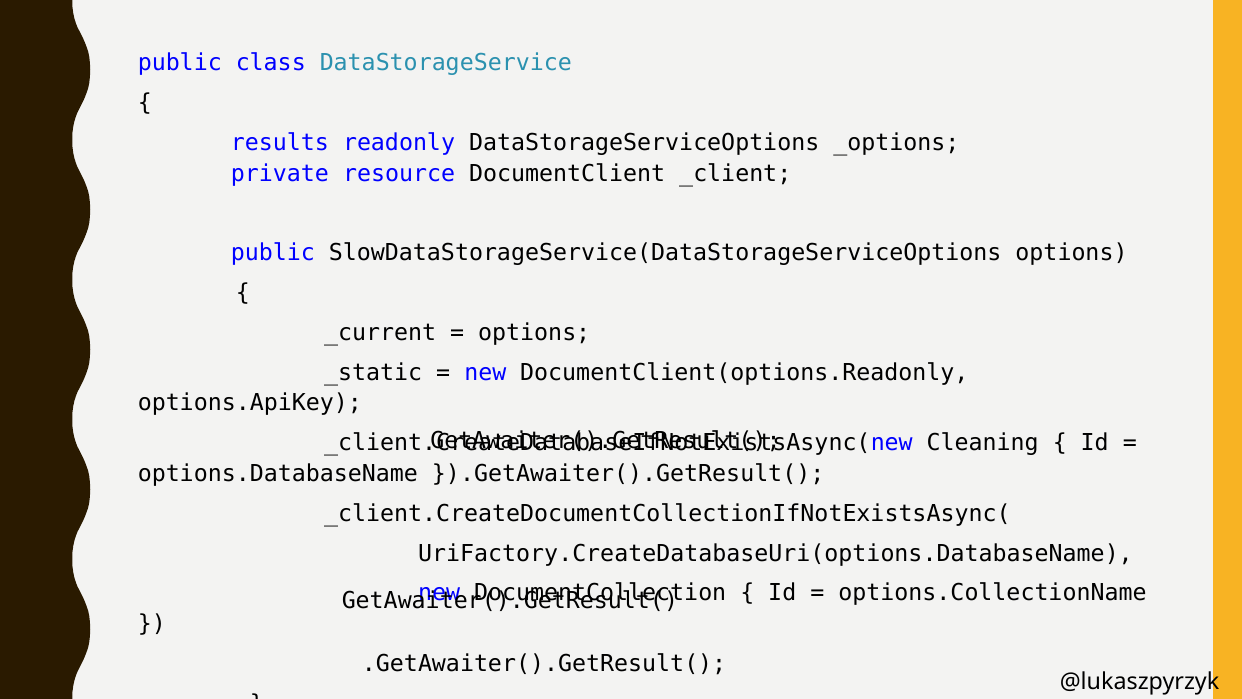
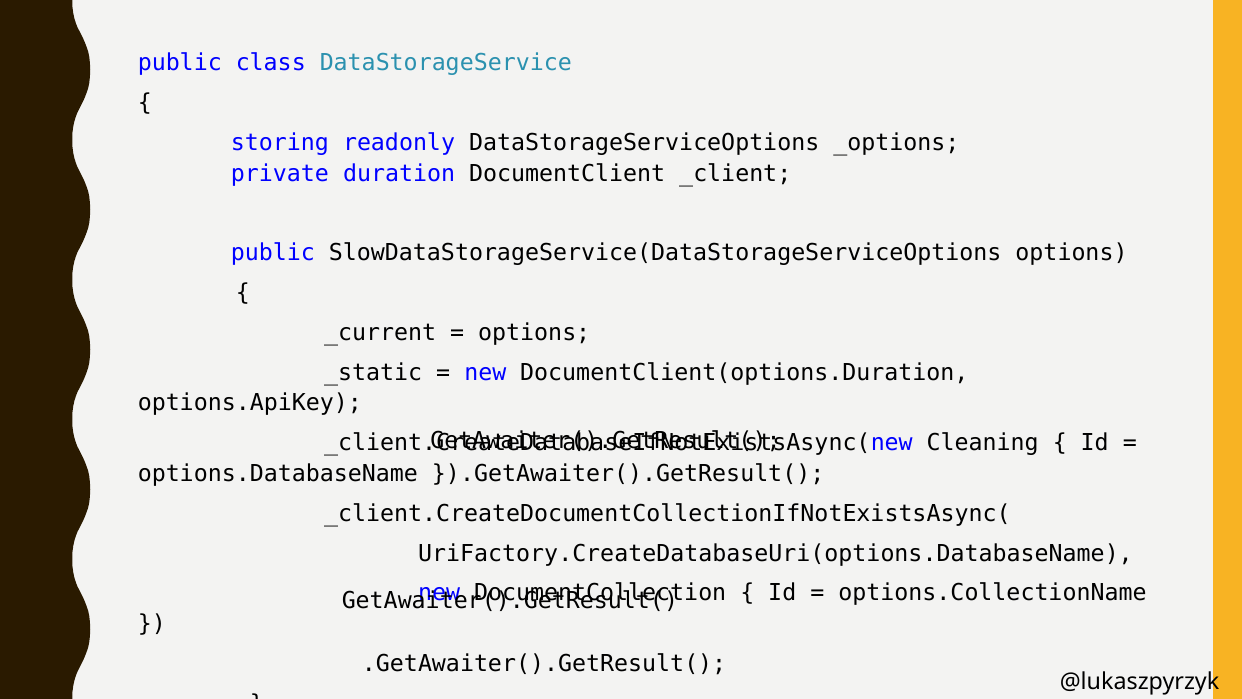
results: results -> storing
resource: resource -> duration
DocumentClient(options.Readonly: DocumentClient(options.Readonly -> DocumentClient(options.Duration
